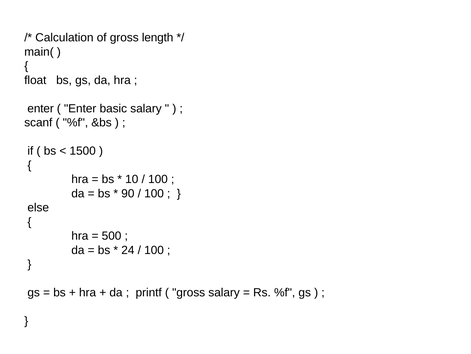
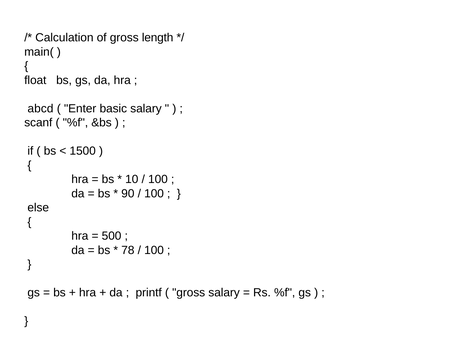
enter at (41, 108): enter -> abcd
24: 24 -> 78
